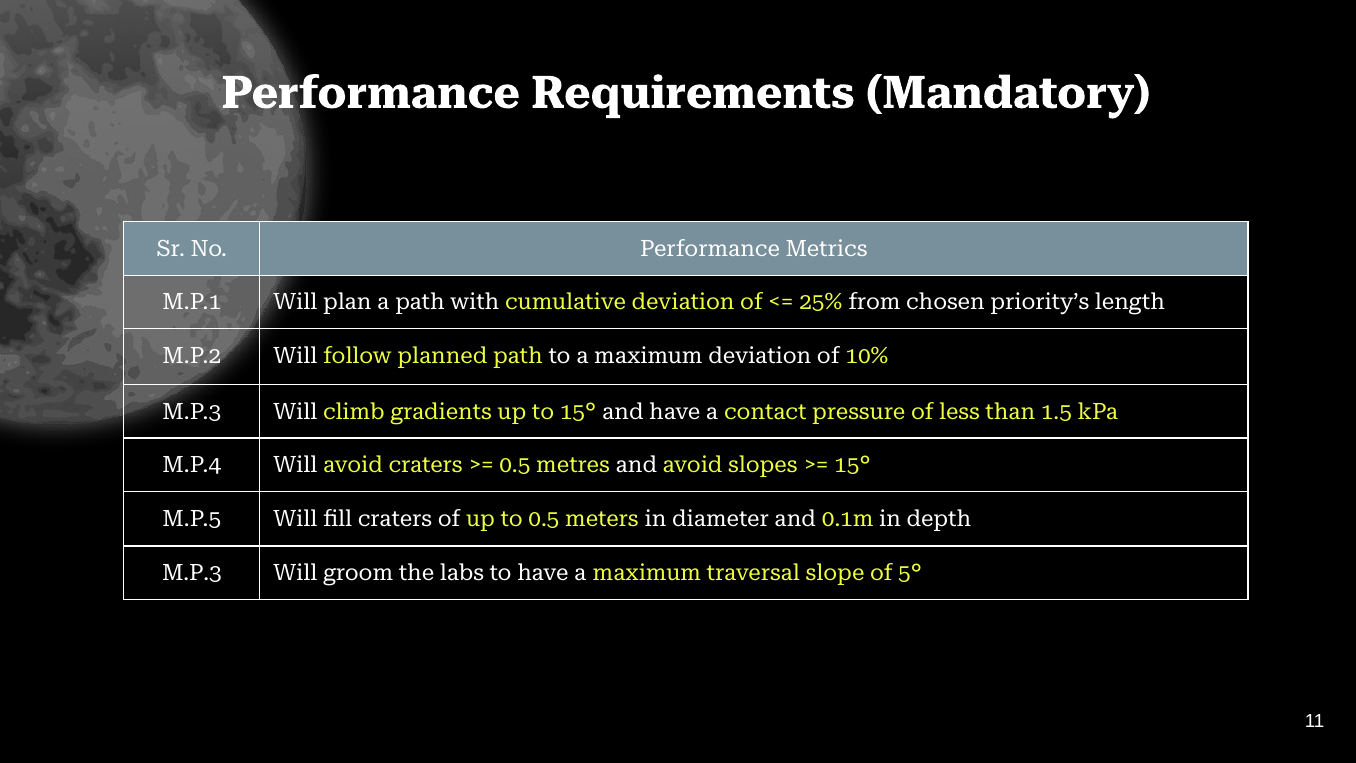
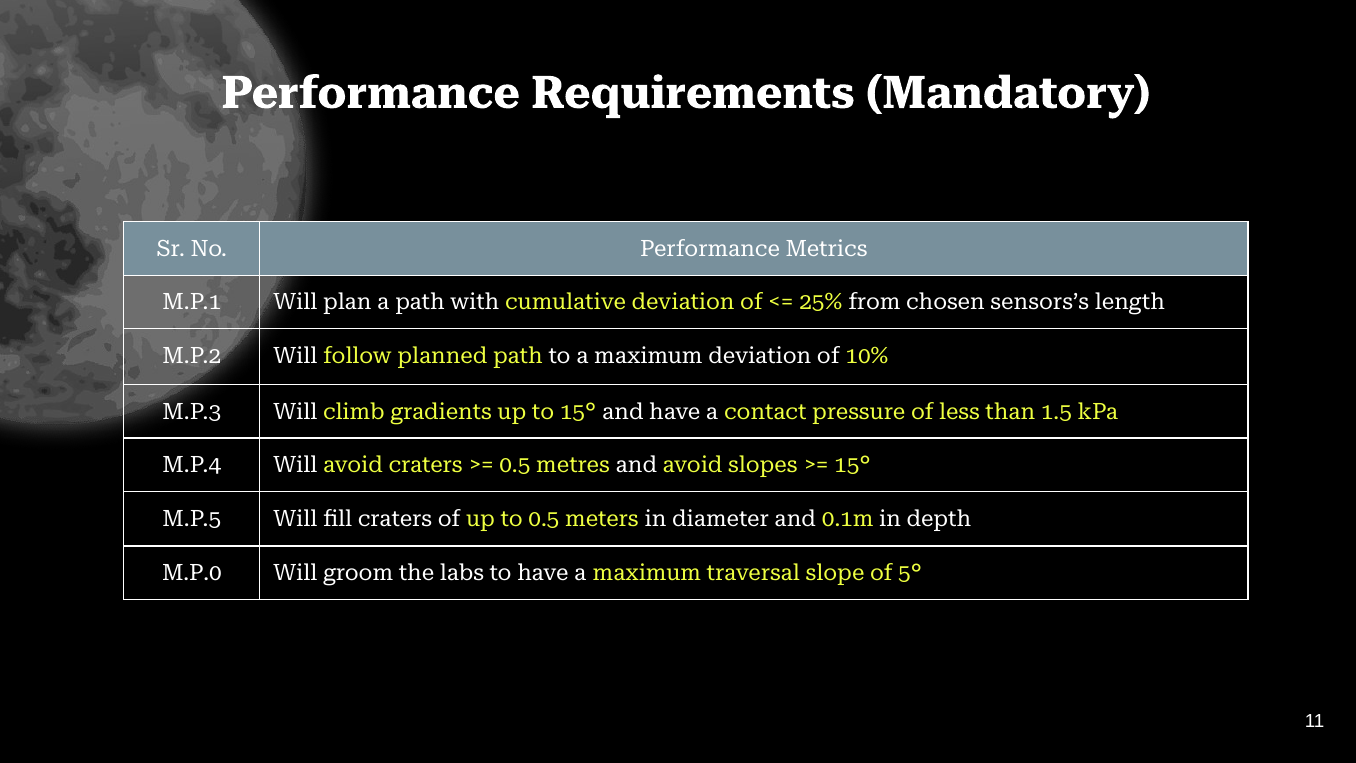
priority’s: priority’s -> sensors’s
M.P.3 at (192, 573): M.P.3 -> M.P.0
